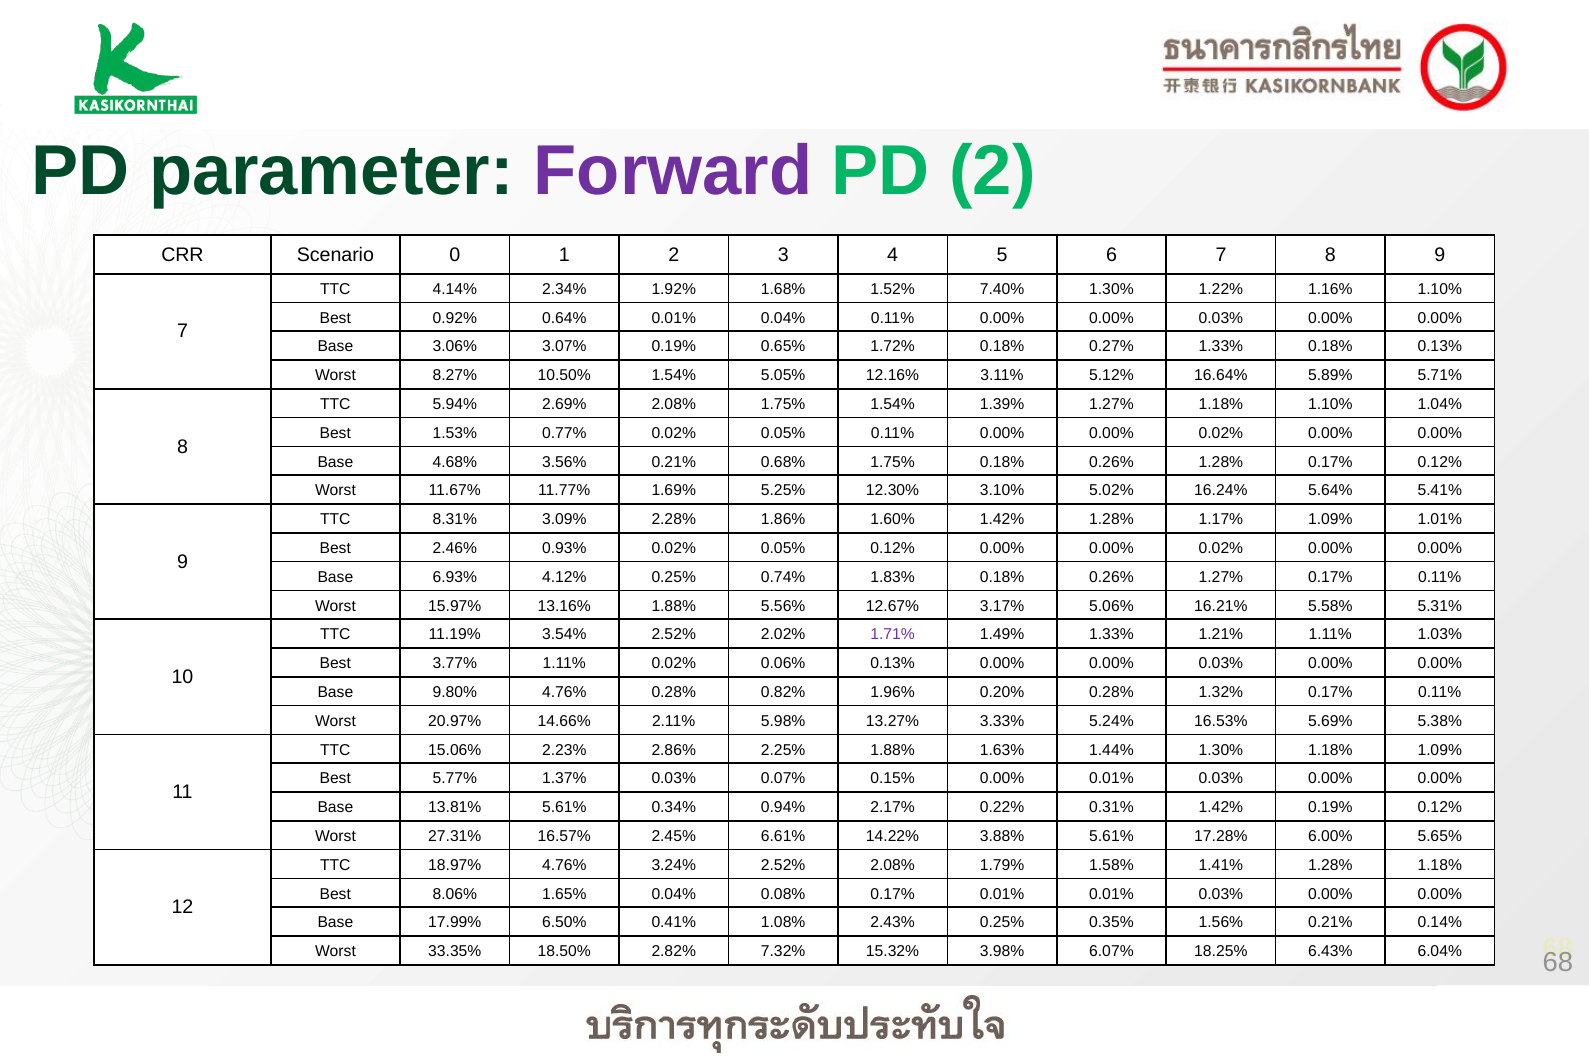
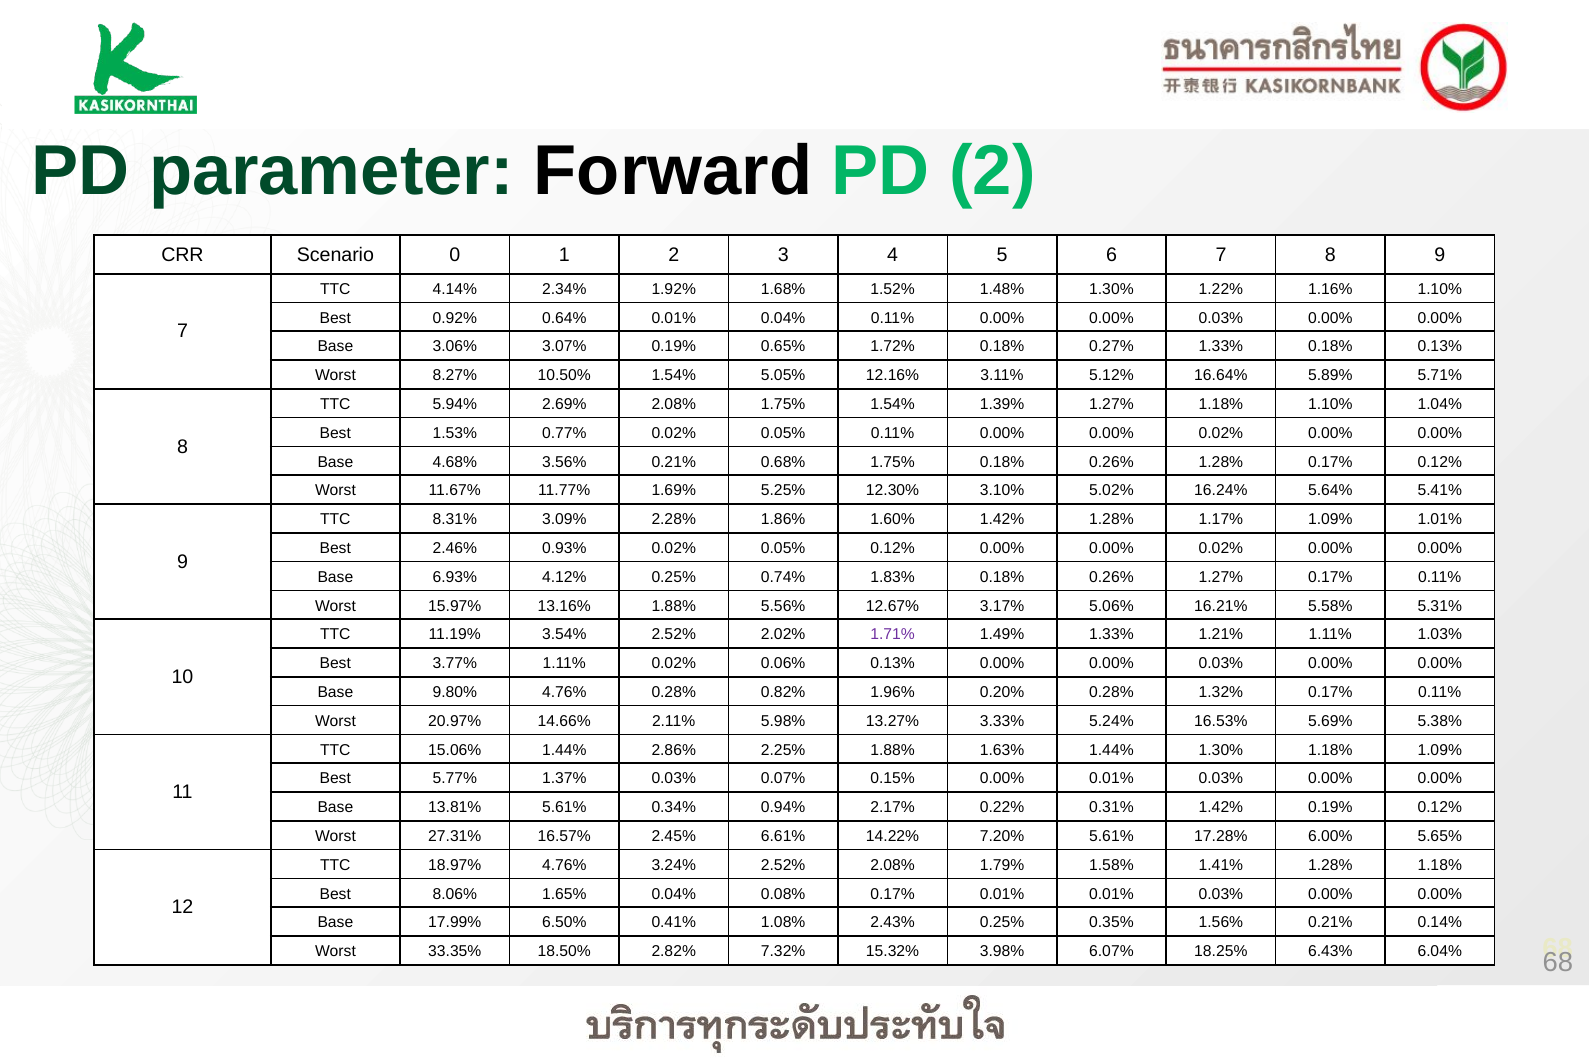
Forward colour: purple -> black
7.40%: 7.40% -> 1.48%
15.06% 2.23%: 2.23% -> 1.44%
3.88%: 3.88% -> 7.20%
